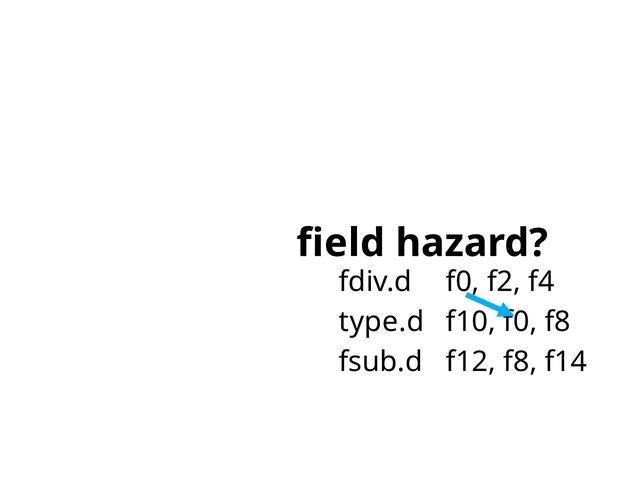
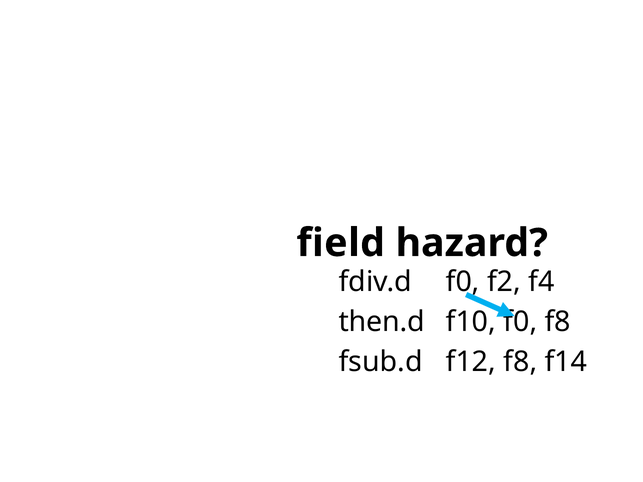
type.d: type.d -> then.d
